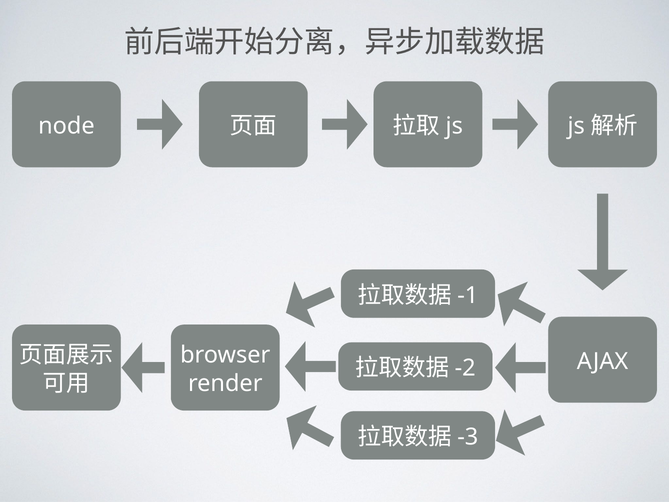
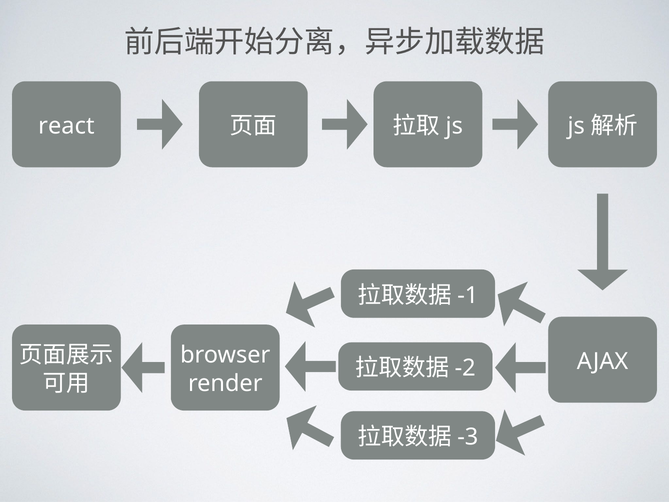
node: node -> react
